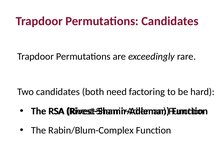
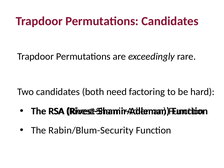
Rabin/Blum-Complex: Rabin/Blum-Complex -> Rabin/Blum-Security
